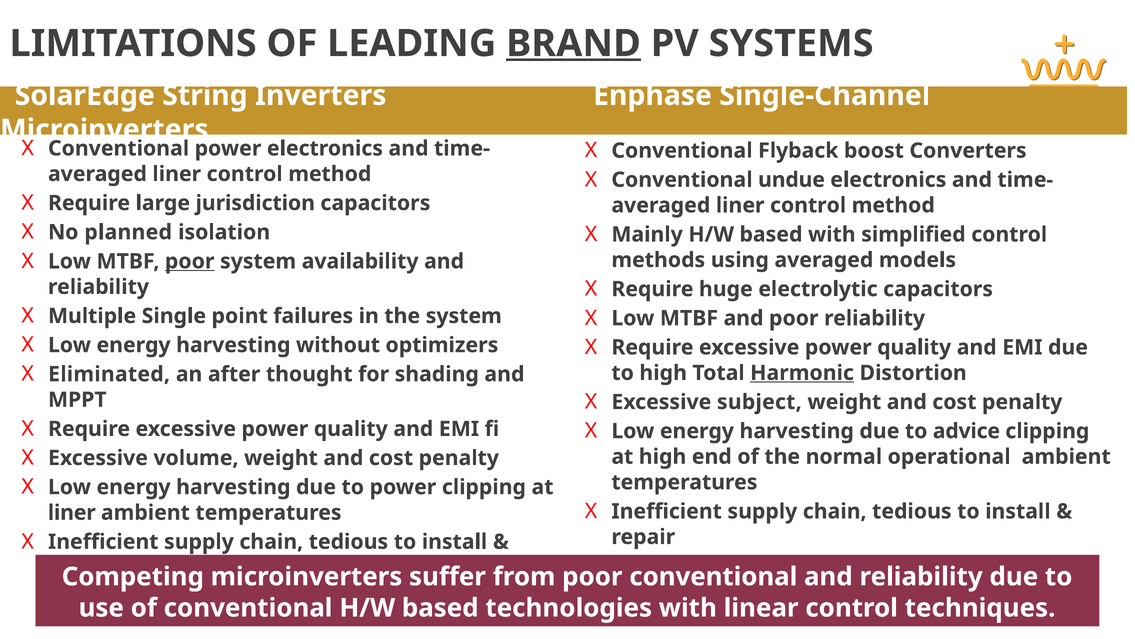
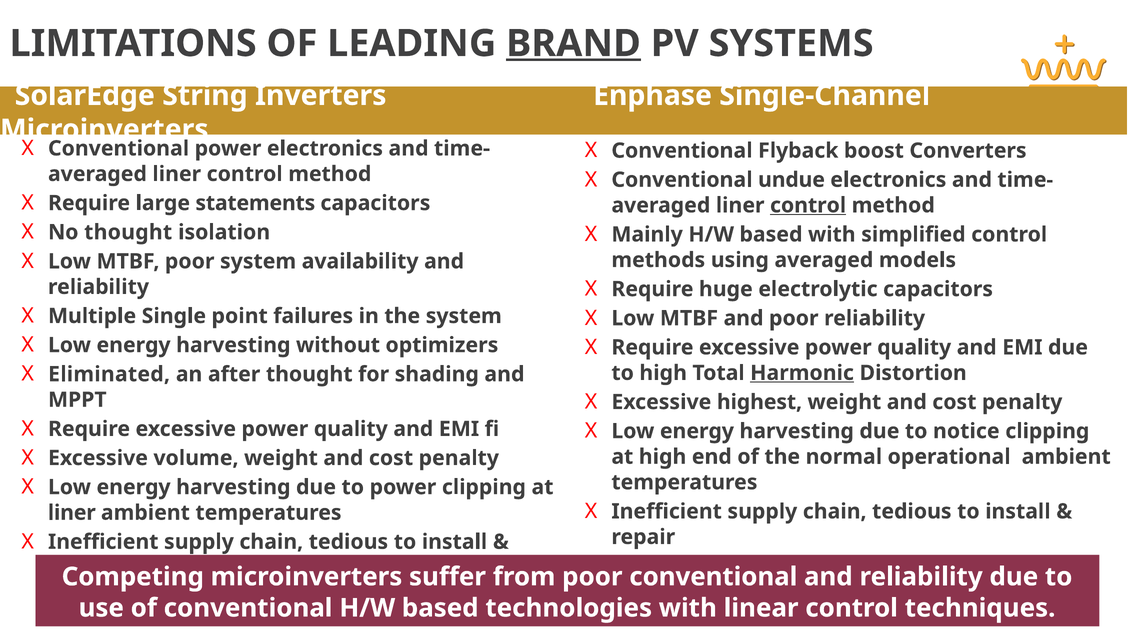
jurisdiction: jurisdiction -> statements
control at (808, 205) underline: none -> present
No planned: planned -> thought
poor at (190, 261) underline: present -> none
subject: subject -> highest
advice: advice -> notice
